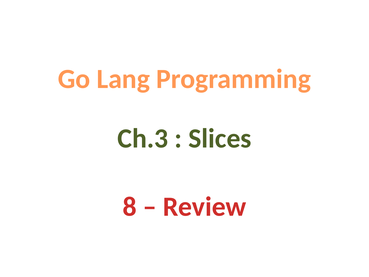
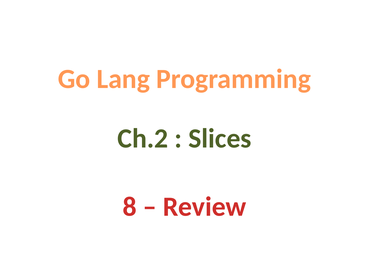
Ch.3: Ch.3 -> Ch.2
